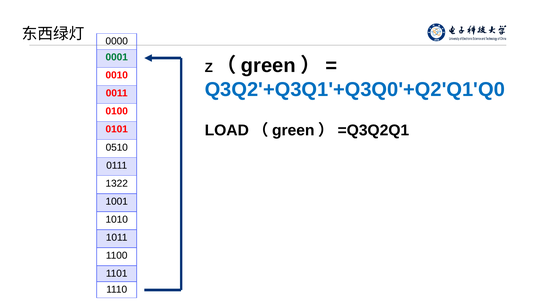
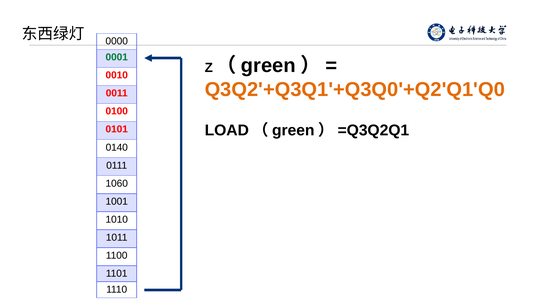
Q3Q2'+Q3Q1'+Q3Q0'+Q2'Q1'Q0 colour: blue -> orange
0510: 0510 -> 0140
1322: 1322 -> 1060
